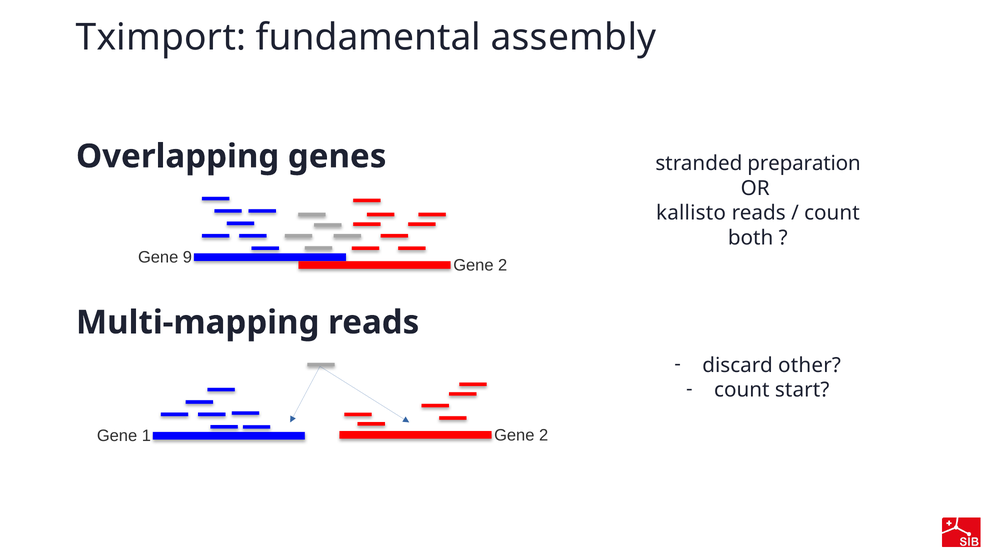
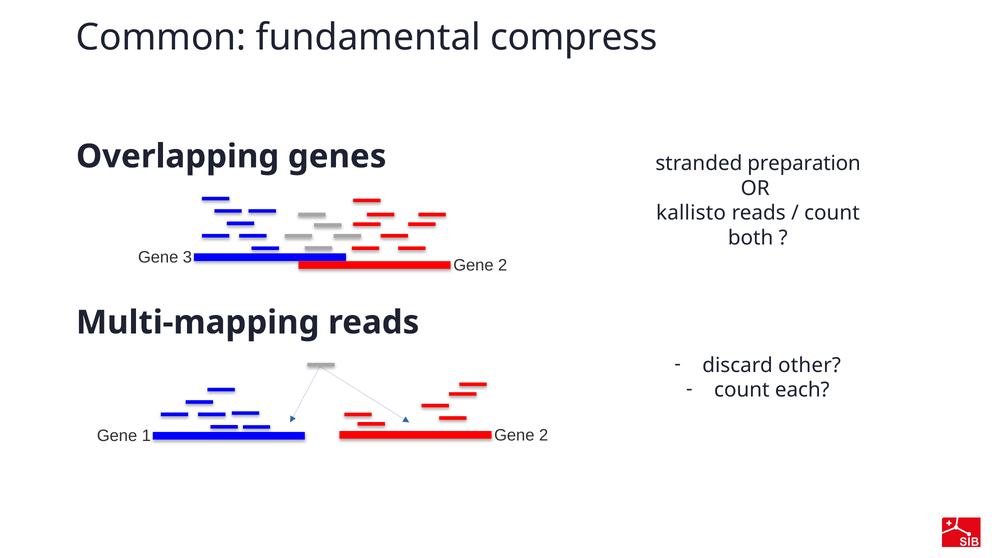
Tximport: Tximport -> Common
assembly: assembly -> compress
9: 9 -> 3
start: start -> each
